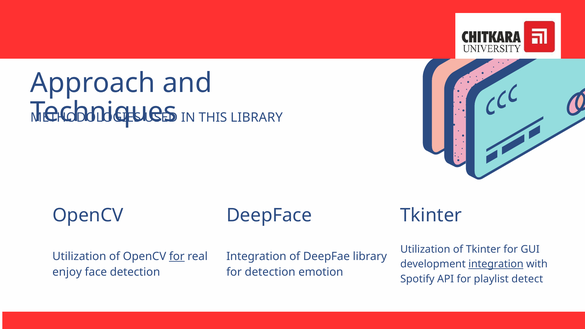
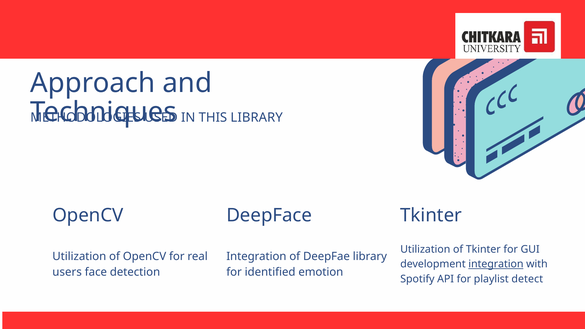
for at (177, 256) underline: present -> none
enjoy: enjoy -> users
for detection: detection -> identified
